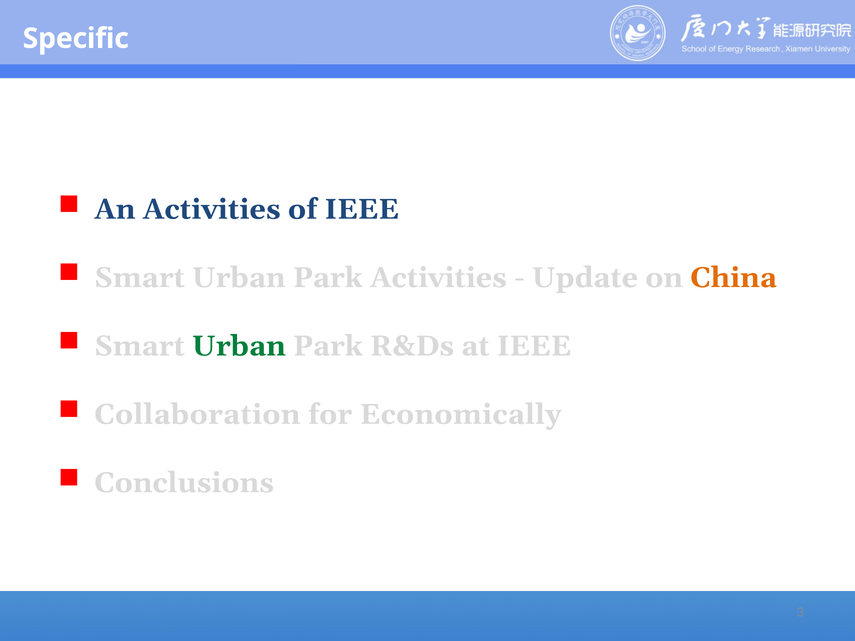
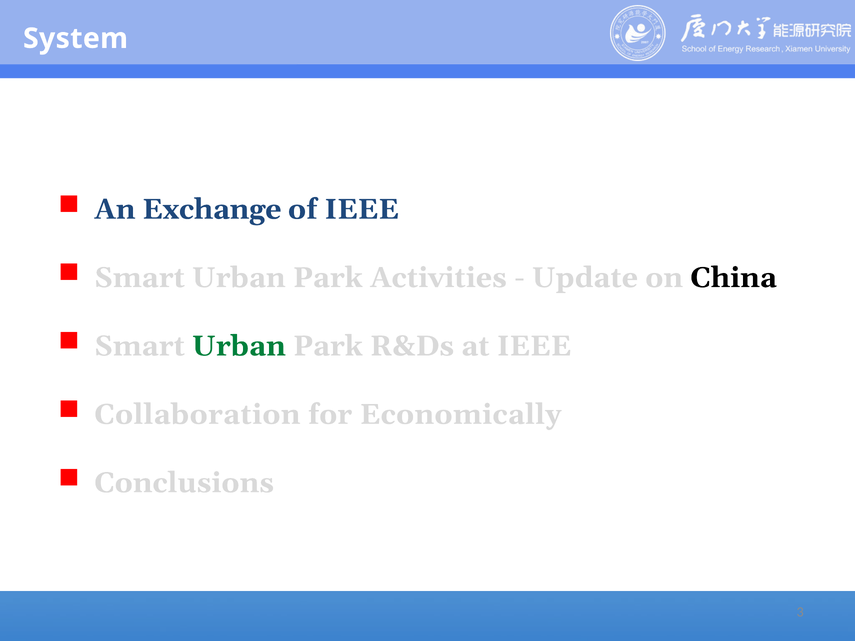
Specific: Specific -> System
An Activities: Activities -> Exchange
China colour: orange -> black
